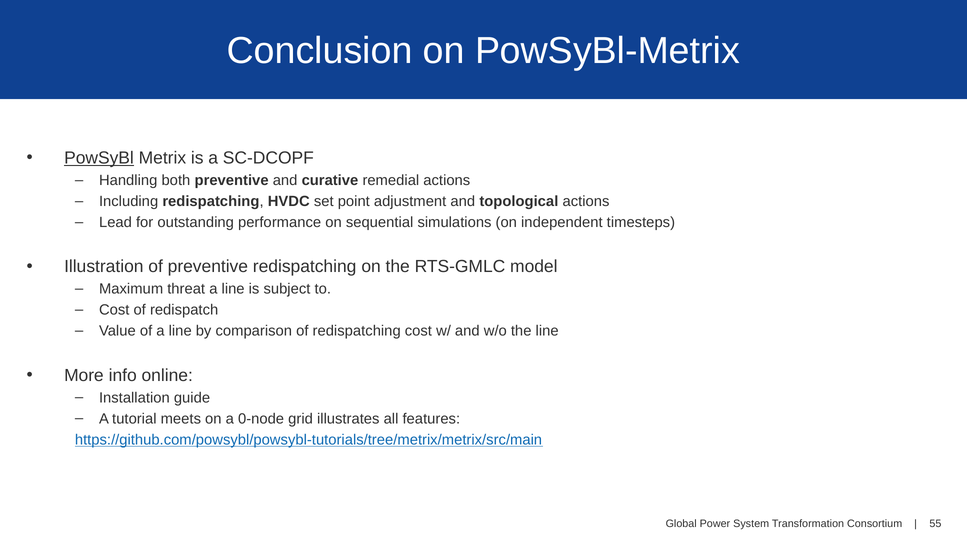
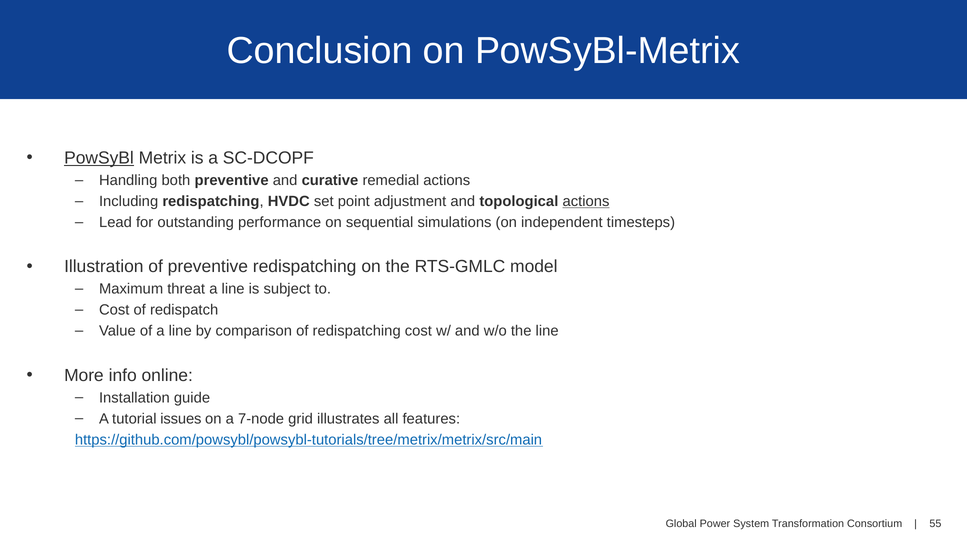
actions at (586, 201) underline: none -> present
meets: meets -> issues
0-node: 0-node -> 7-node
